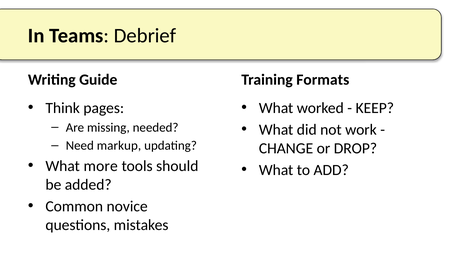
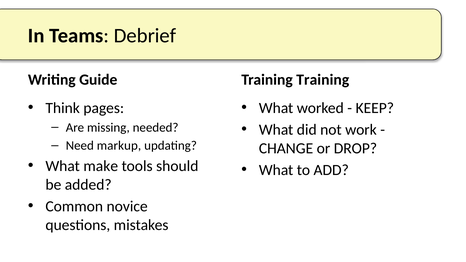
Training Formats: Formats -> Training
more: more -> make
